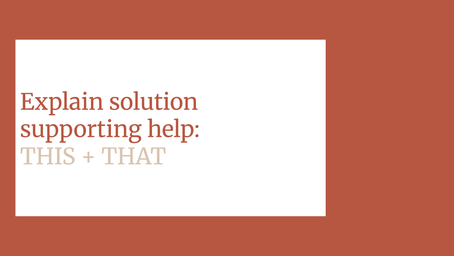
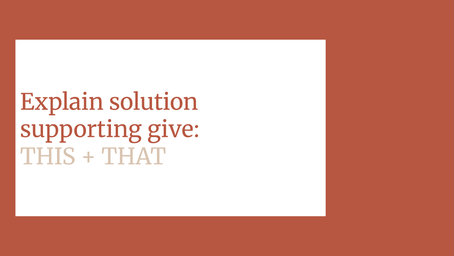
help: help -> give
